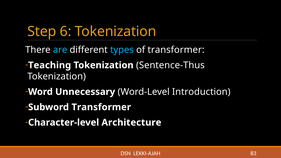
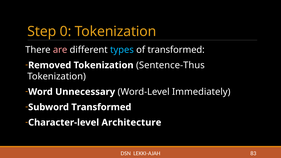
6: 6 -> 0
are colour: light blue -> pink
of transformer: transformer -> transformed
Teaching: Teaching -> Removed
Introduction: Introduction -> Immediately
Subword Transformer: Transformer -> Transformed
